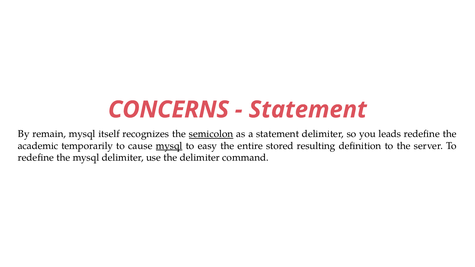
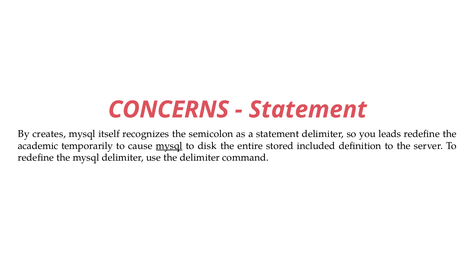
remain: remain -> creates
semicolon underline: present -> none
easy: easy -> disk
resulting: resulting -> included
